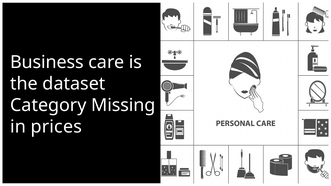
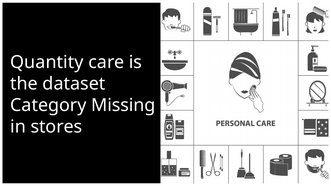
Business: Business -> Quantity
prices: prices -> stores
